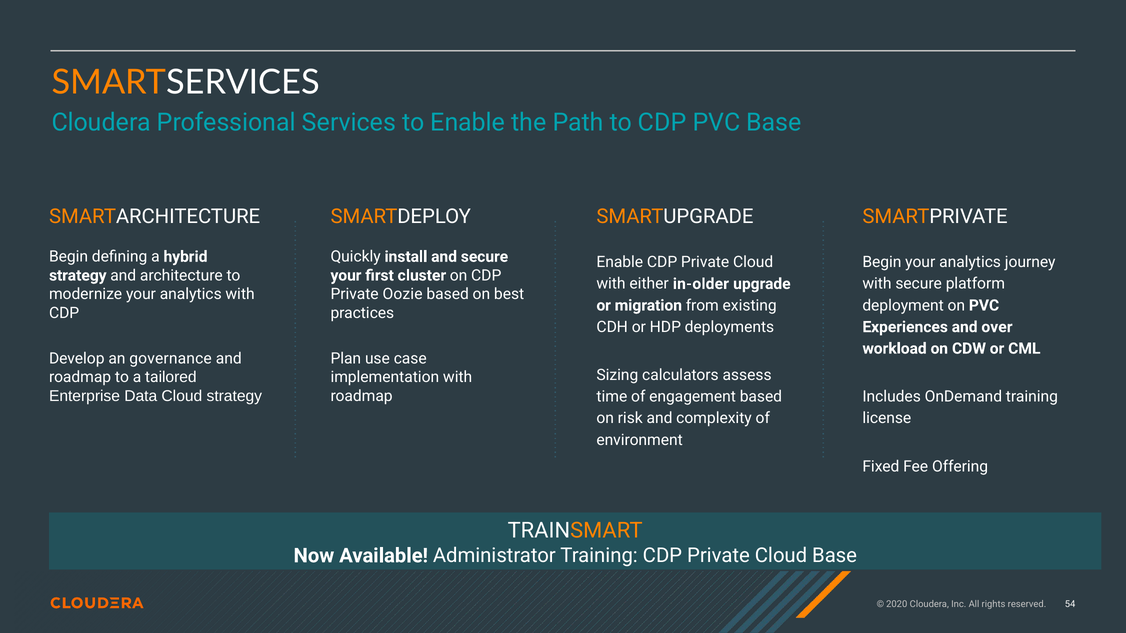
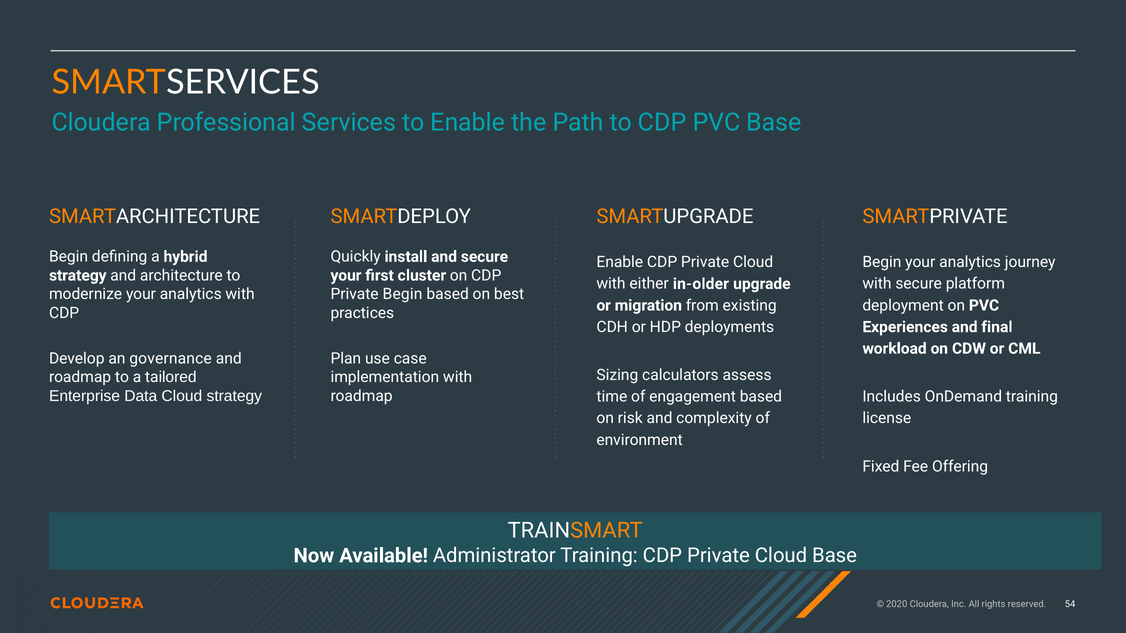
Private Oozie: Oozie -> Begin
over: over -> final
